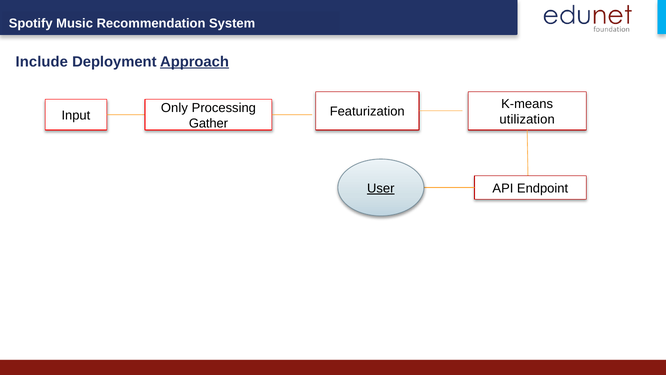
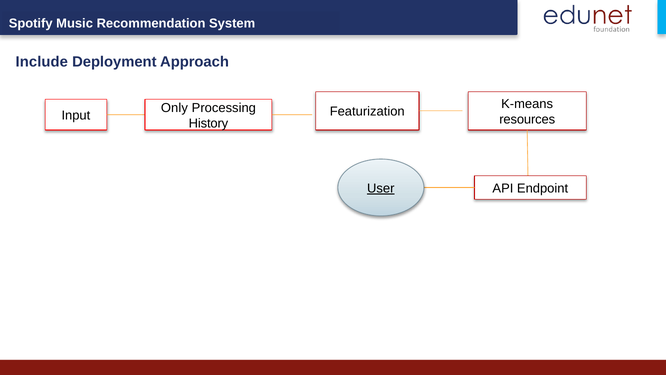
Approach underline: present -> none
utilization: utilization -> resources
Gather: Gather -> History
